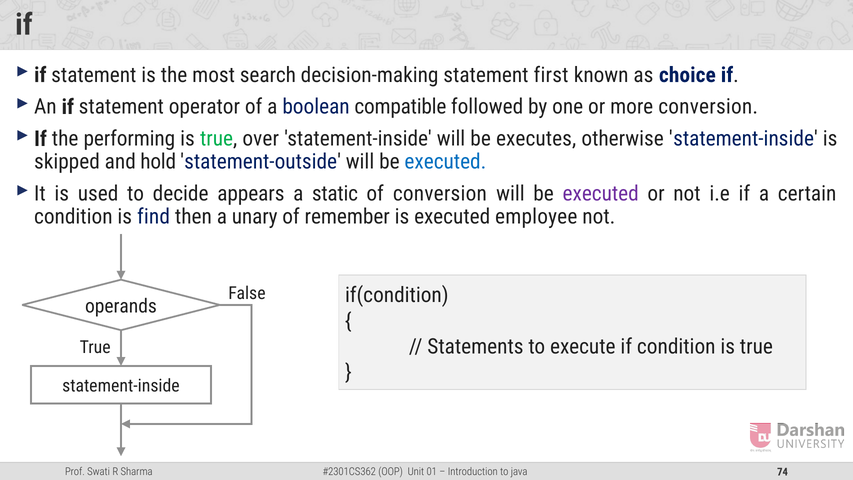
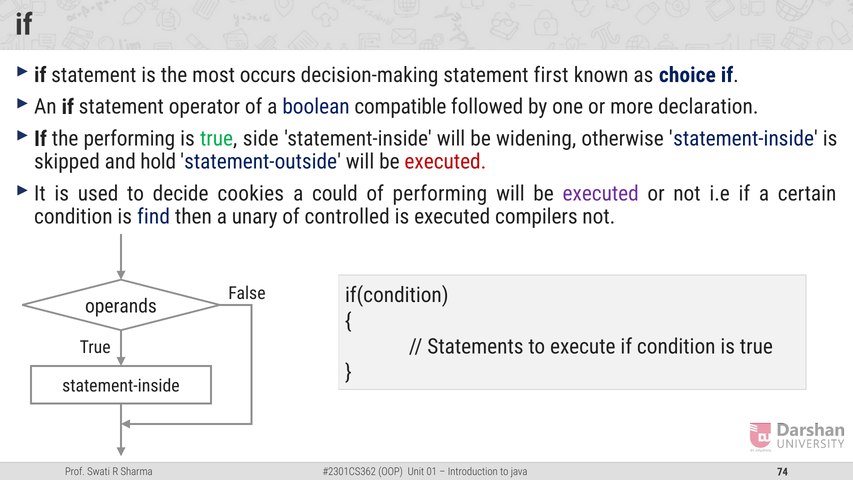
search: search -> occurs
more conversion: conversion -> declaration
over: over -> side
executes: executes -> widening
executed at (445, 162) colour: blue -> red
appears: appears -> cookies
static: static -> could
of conversion: conversion -> performing
remember: remember -> controlled
employee: employee -> compilers
